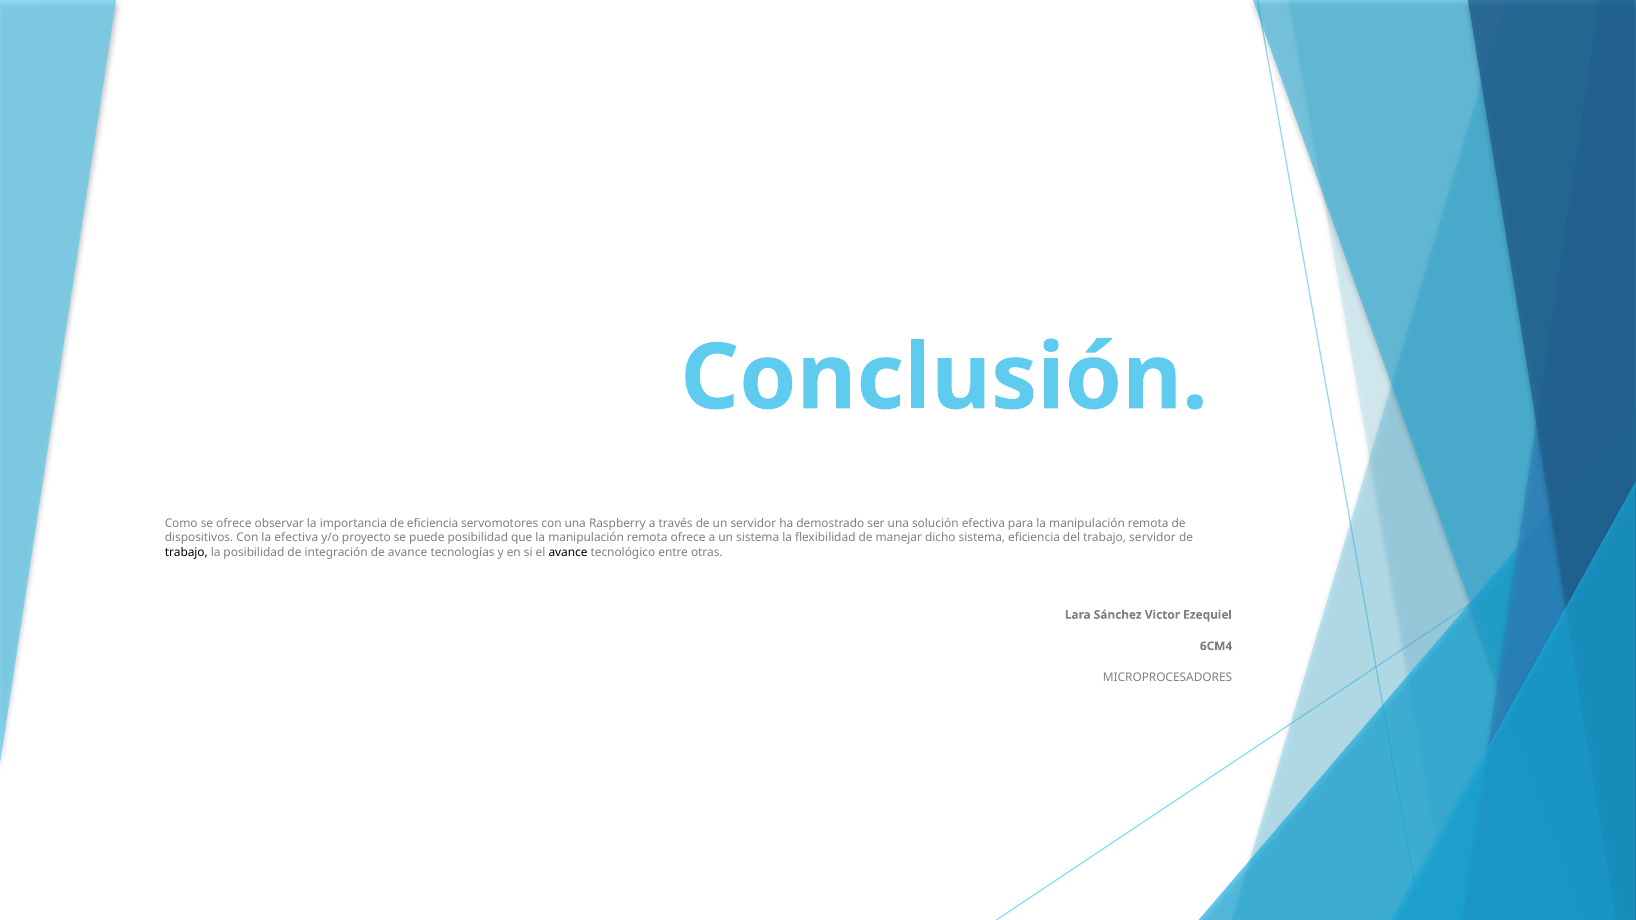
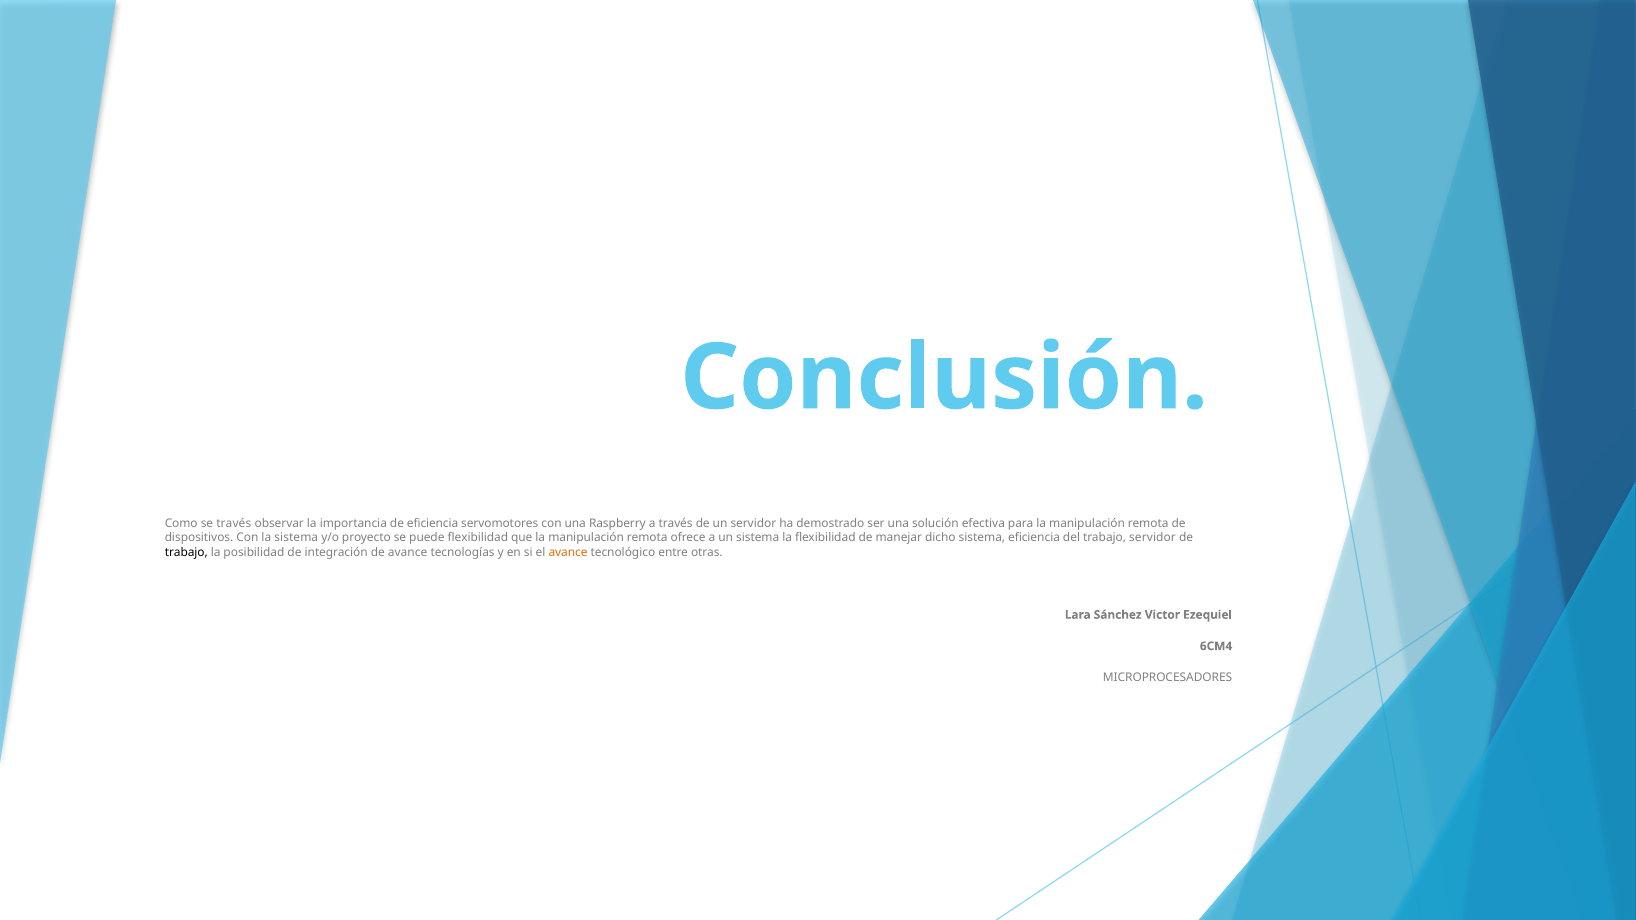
se ofrece: ofrece -> través
la efectiva: efectiva -> sistema
puede posibilidad: posibilidad -> flexibilidad
avance at (568, 552) colour: black -> orange
